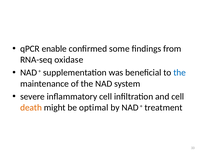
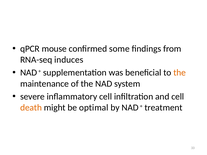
enable: enable -> mouse
oxidase: oxidase -> induces
the at (180, 73) colour: blue -> orange
